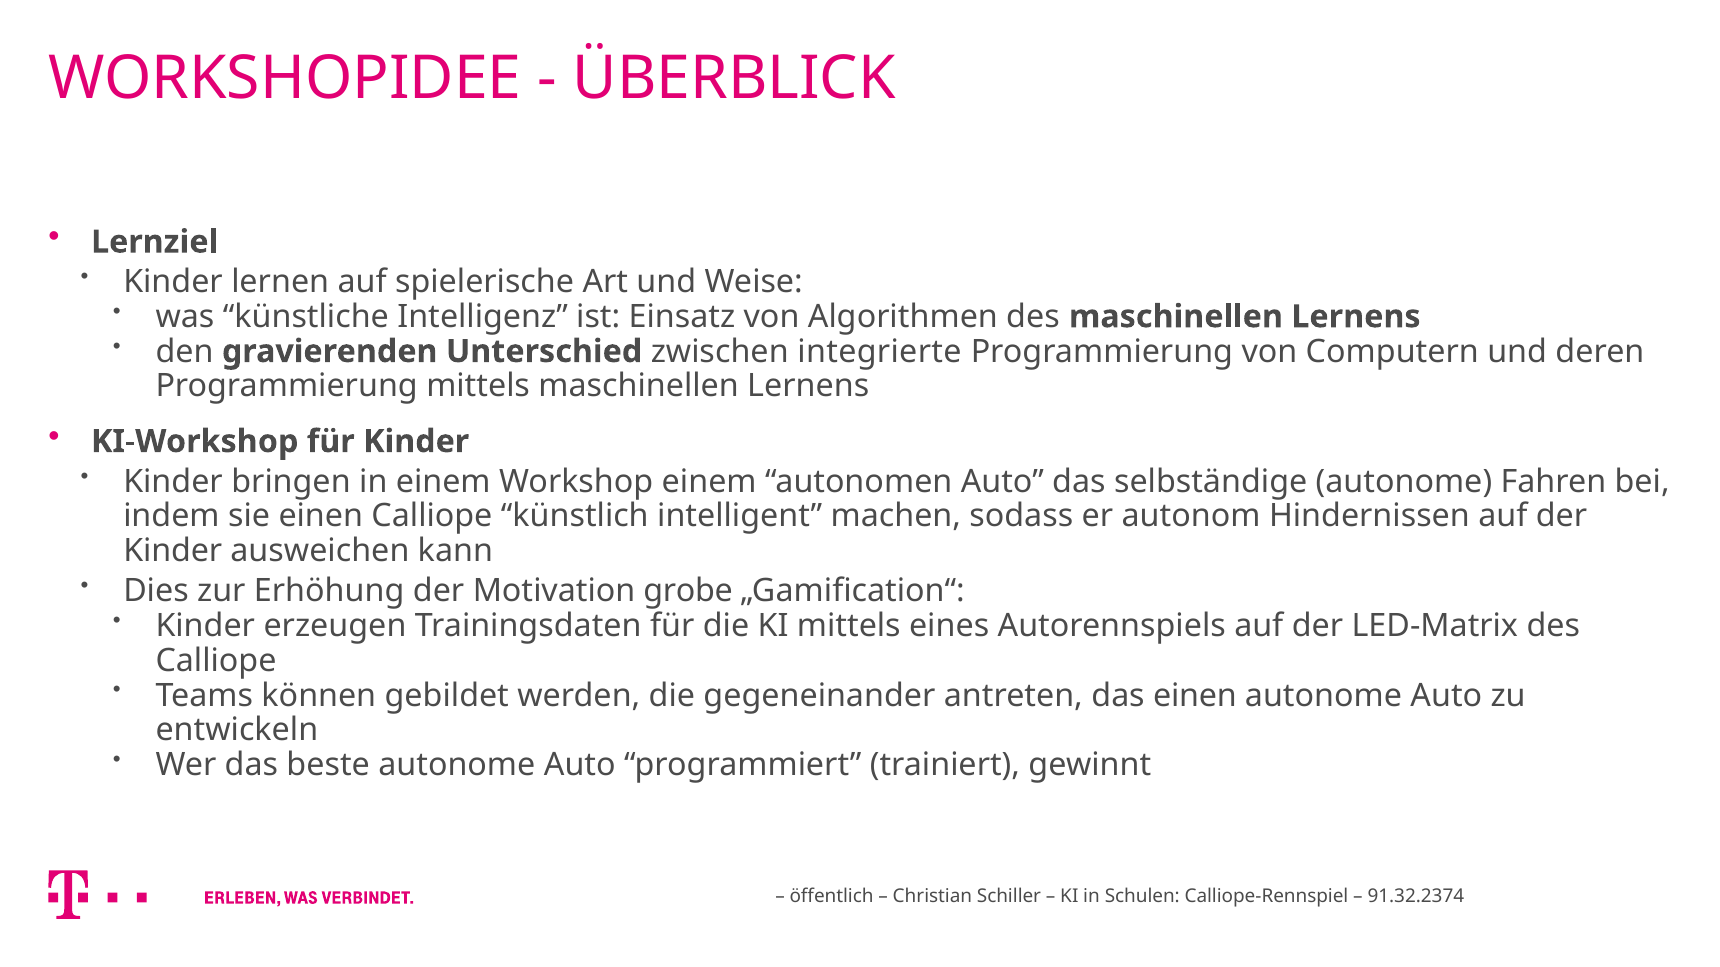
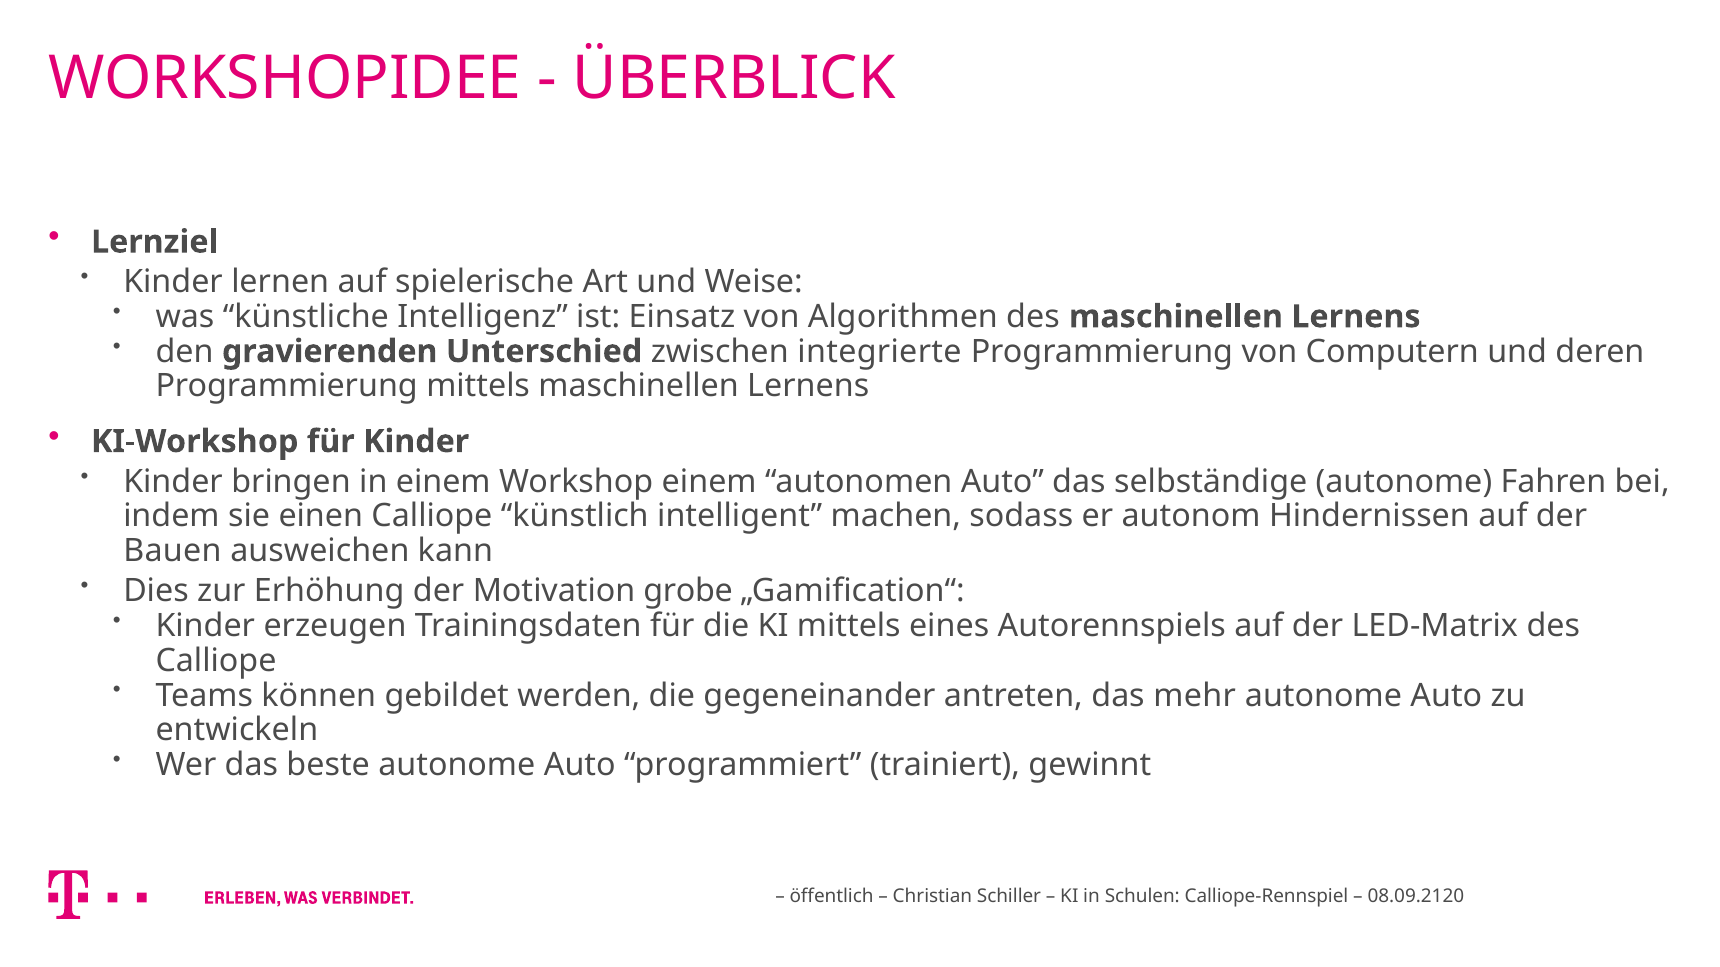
Kinder at (173, 551): Kinder -> Bauen
das einen: einen -> mehr
91.32.2374: 91.32.2374 -> 08.09.2120
